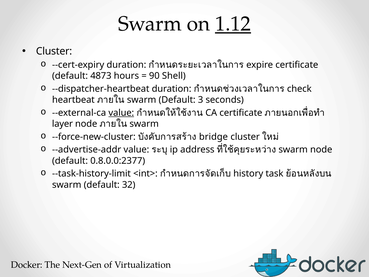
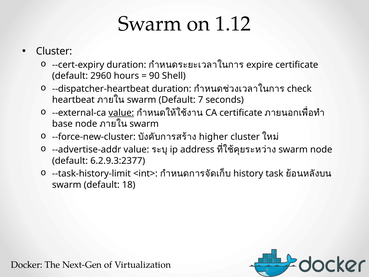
1.12 underline: present -> none
4873: 4873 -> 2960
3: 3 -> 7
layer: layer -> base
bridge: bridge -> higher
0.8.0.0:2377: 0.8.0.0:2377 -> 6.2.9.3:2377
32: 32 -> 18
